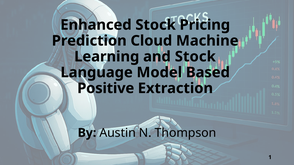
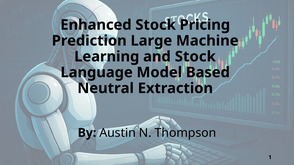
Cloud: Cloud -> Large
Positive: Positive -> Neutral
